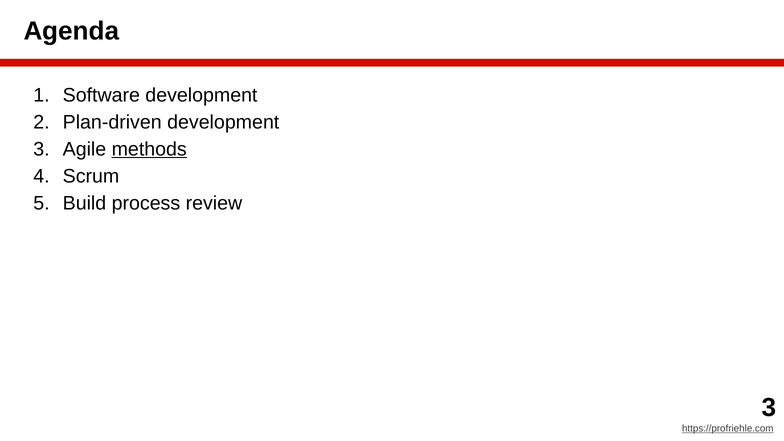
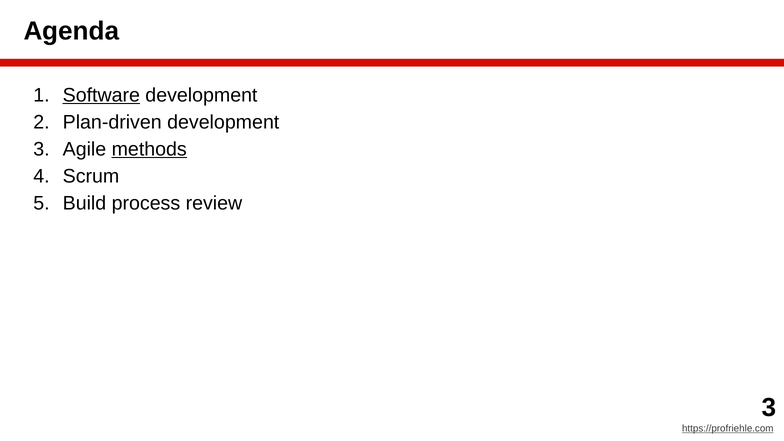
Software underline: none -> present
